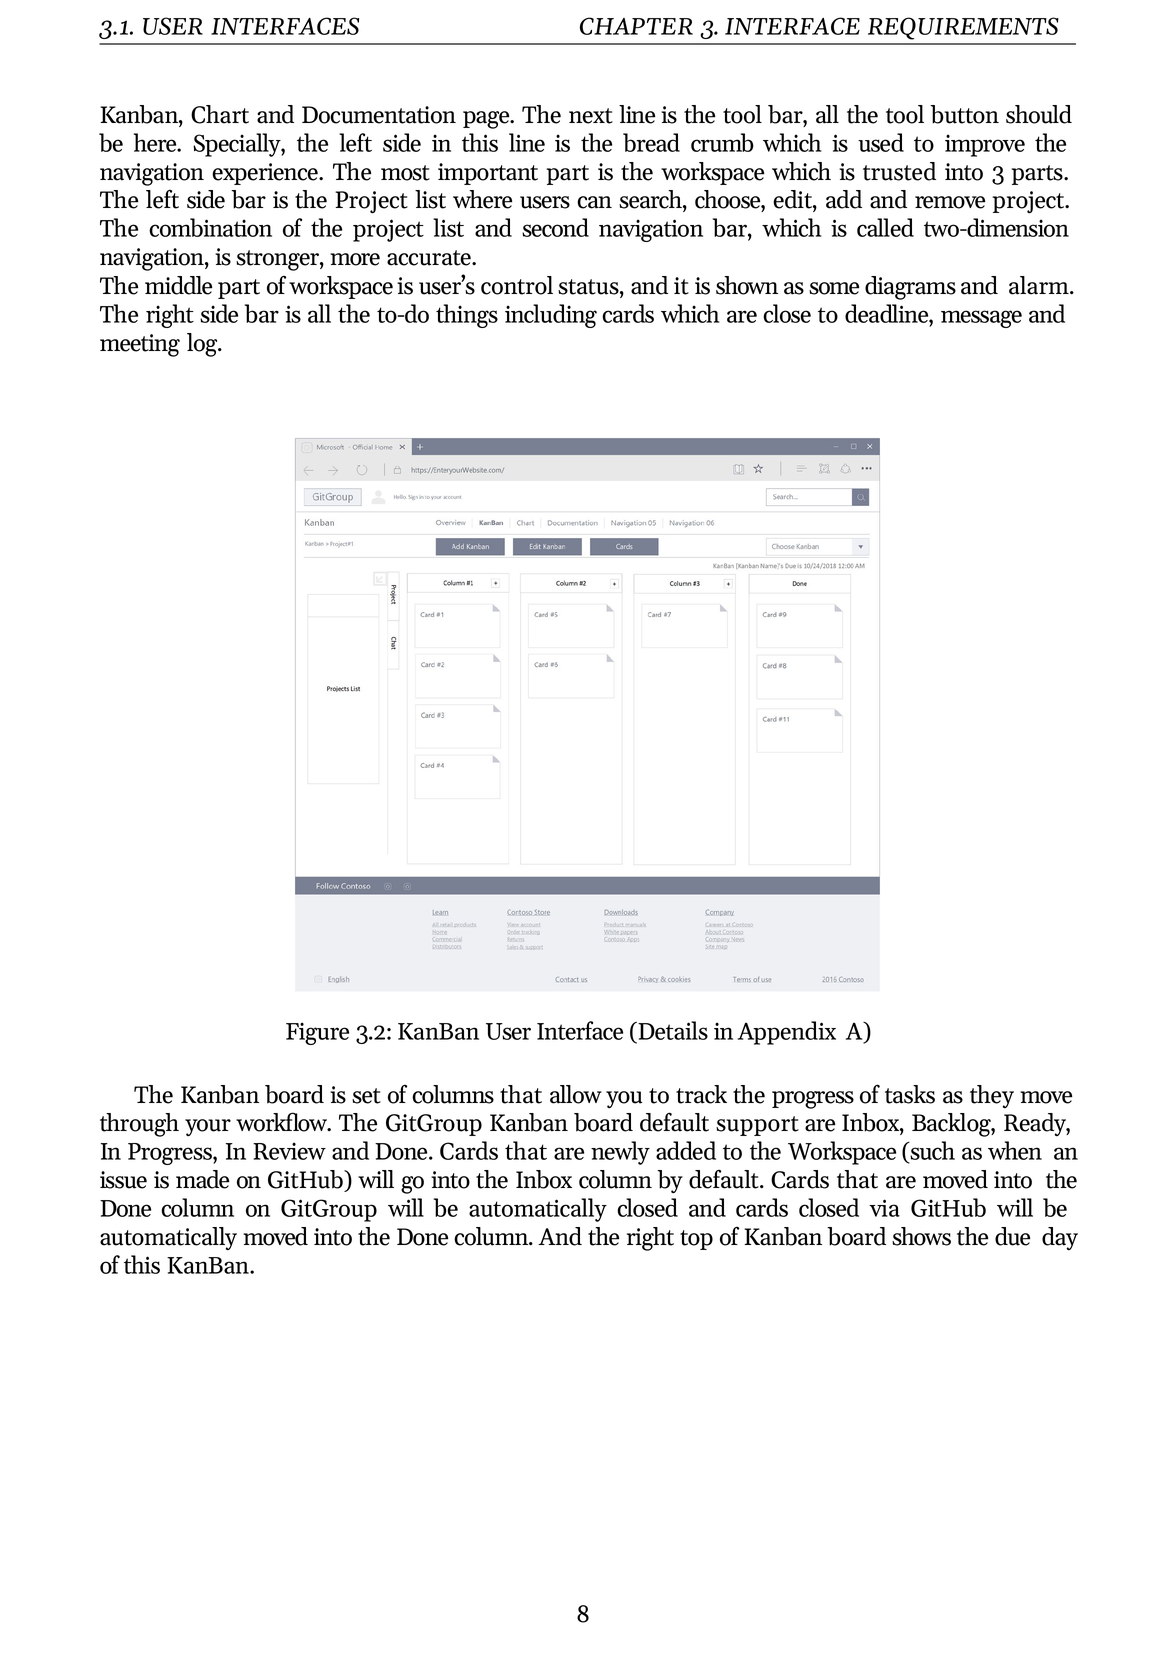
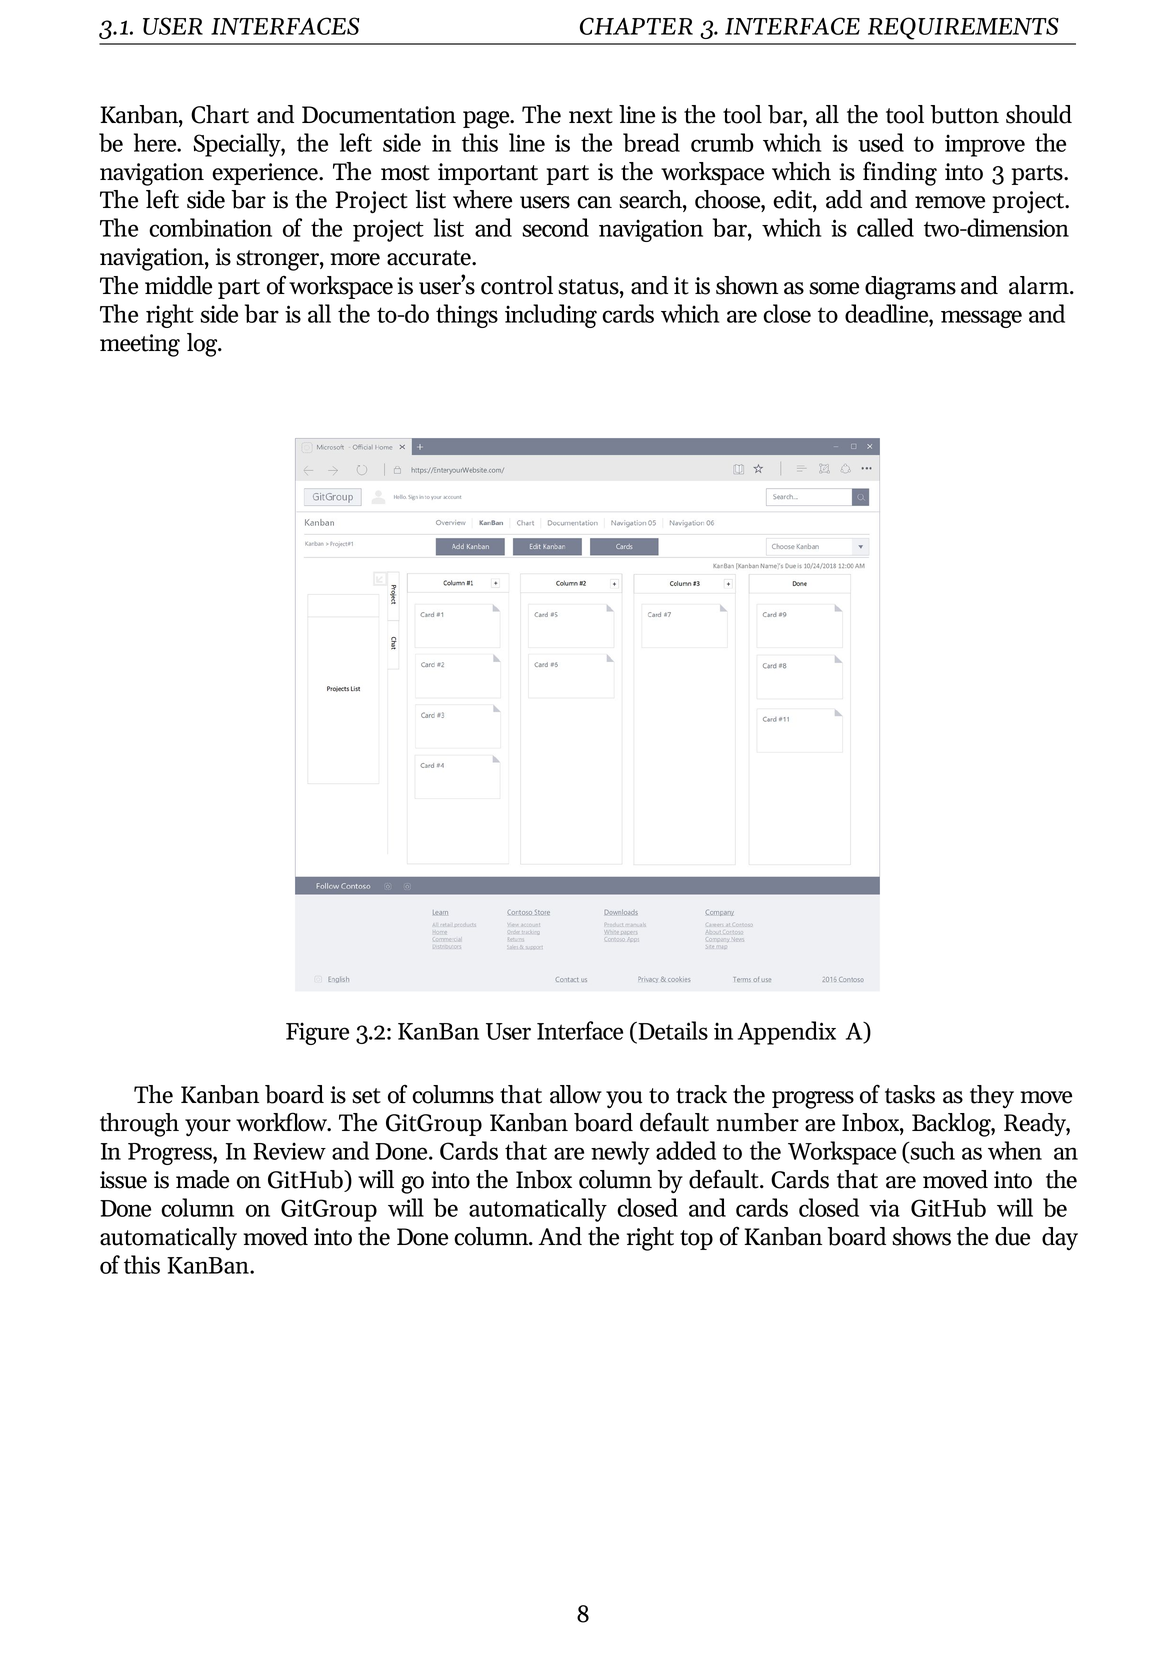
trusted: trusted -> finding
support: support -> number
